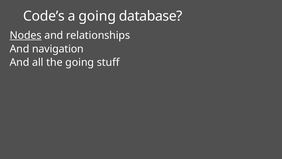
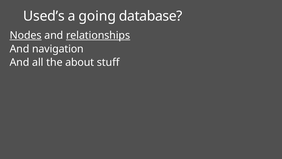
Code’s: Code’s -> Used’s
relationships underline: none -> present
the going: going -> about
